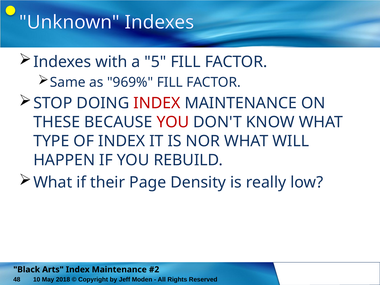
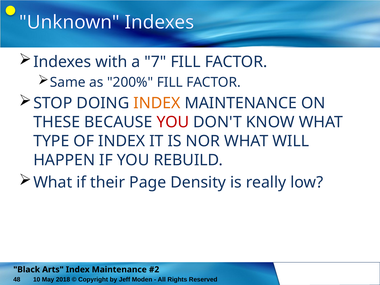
5: 5 -> 7
969%: 969% -> 200%
INDEX at (157, 103) colour: red -> orange
